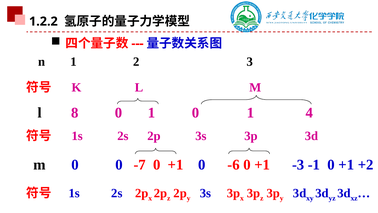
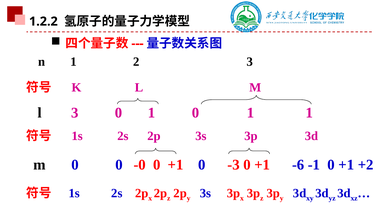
l 8: 8 -> 3
1 4: 4 -> 1
-7: -7 -> -0
-6: -6 -> -3
-3: -3 -> -6
